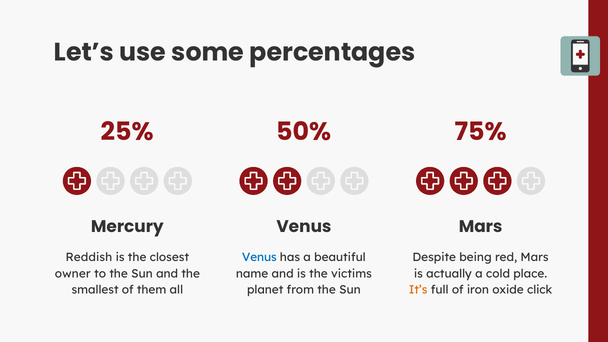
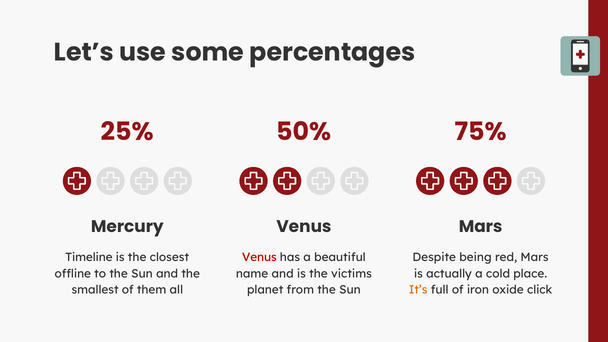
Reddish: Reddish -> Timeline
Venus at (259, 257) colour: blue -> red
owner: owner -> offline
